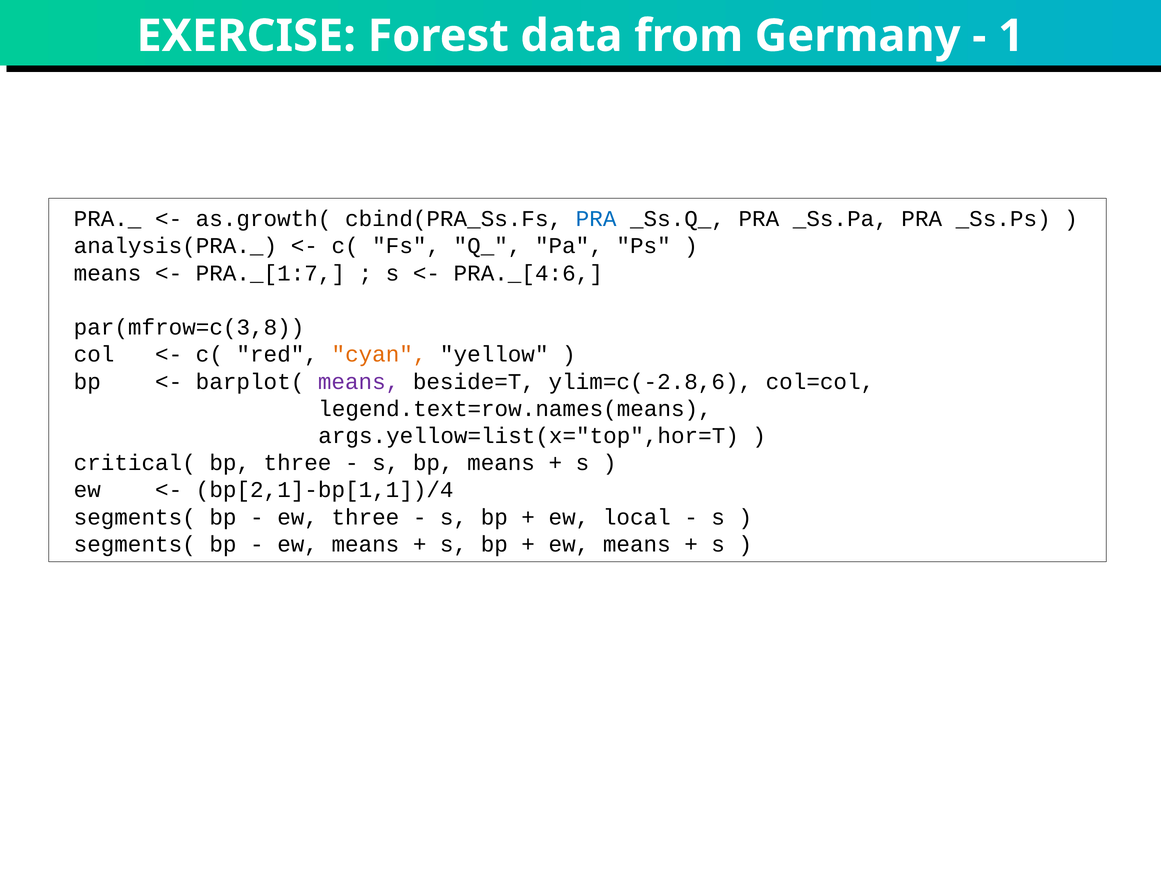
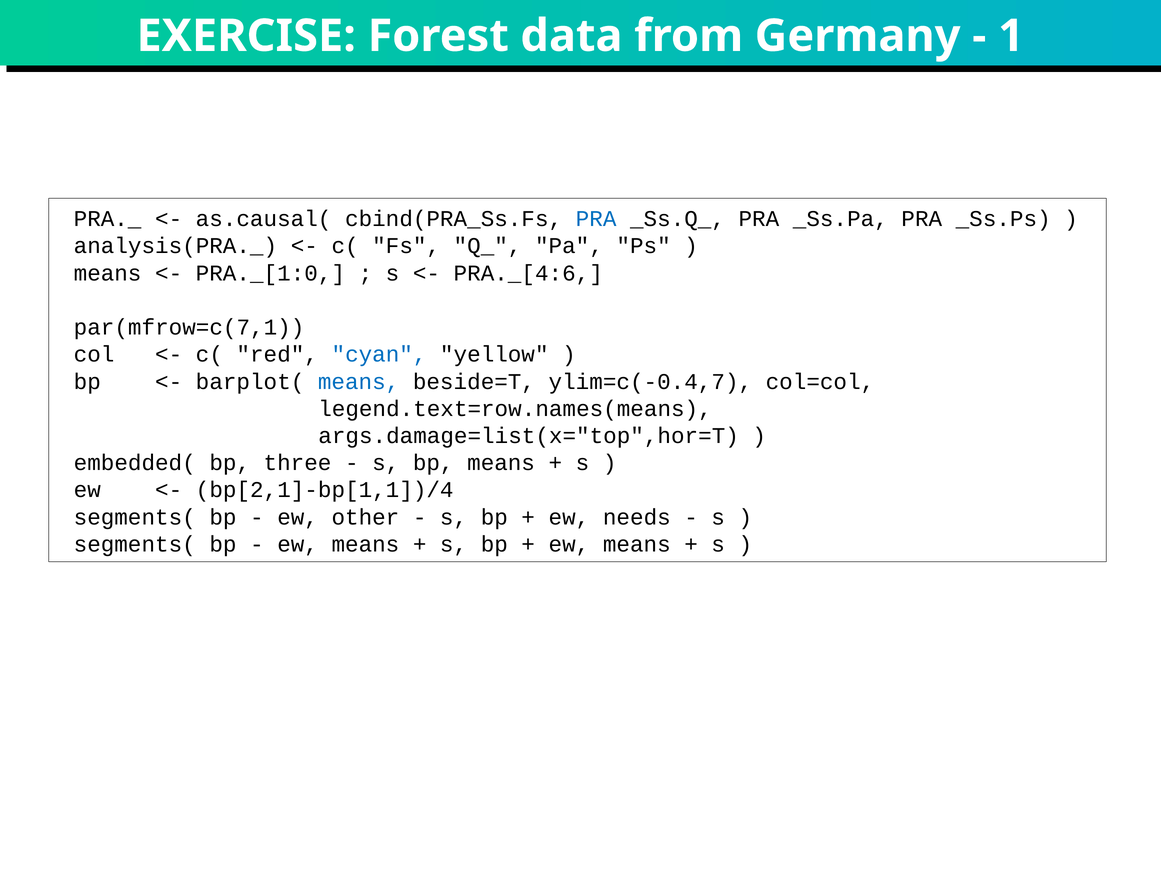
as.growth(: as.growth( -> as.causal(
PRA._[1:7: PRA._[1:7 -> PRA._[1:0
par(mfrow=c(3,8: par(mfrow=c(3,8 -> par(mfrow=c(7,1
cyan colour: orange -> blue
means at (359, 381) colour: purple -> blue
ylim=c(-2.8,6: ylim=c(-2.8,6 -> ylim=c(-0.4,7
args.yellow=list(x="top",hor=T: args.yellow=list(x="top",hor=T -> args.damage=list(x="top",hor=T
critical(: critical( -> embedded(
ew three: three -> other
local: local -> needs
